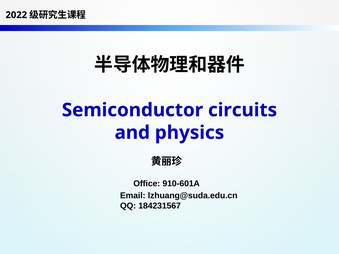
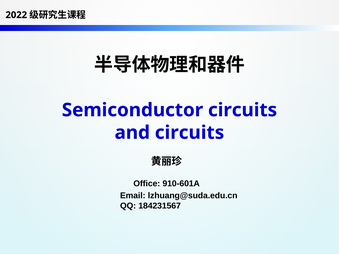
and physics: physics -> circuits
